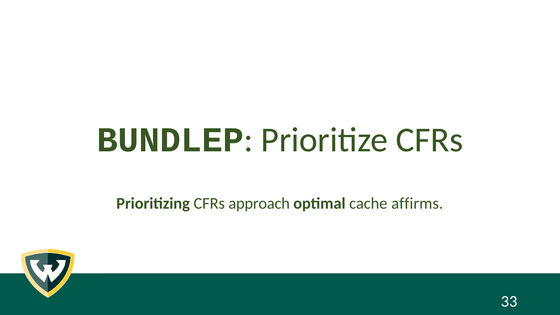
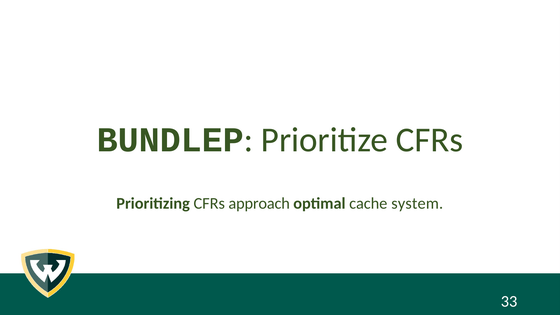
affirms: affirms -> system
